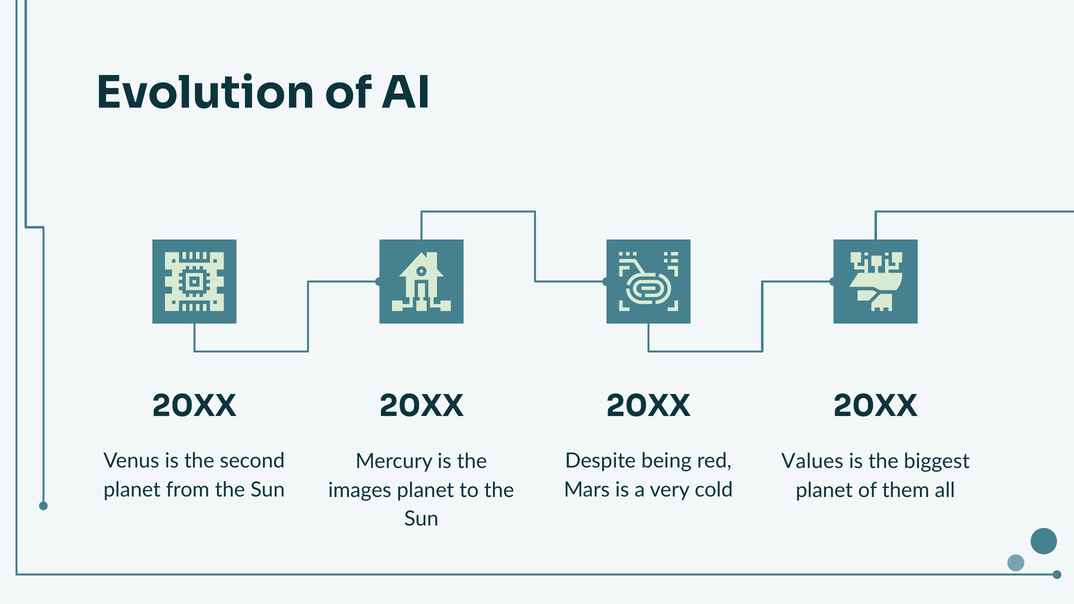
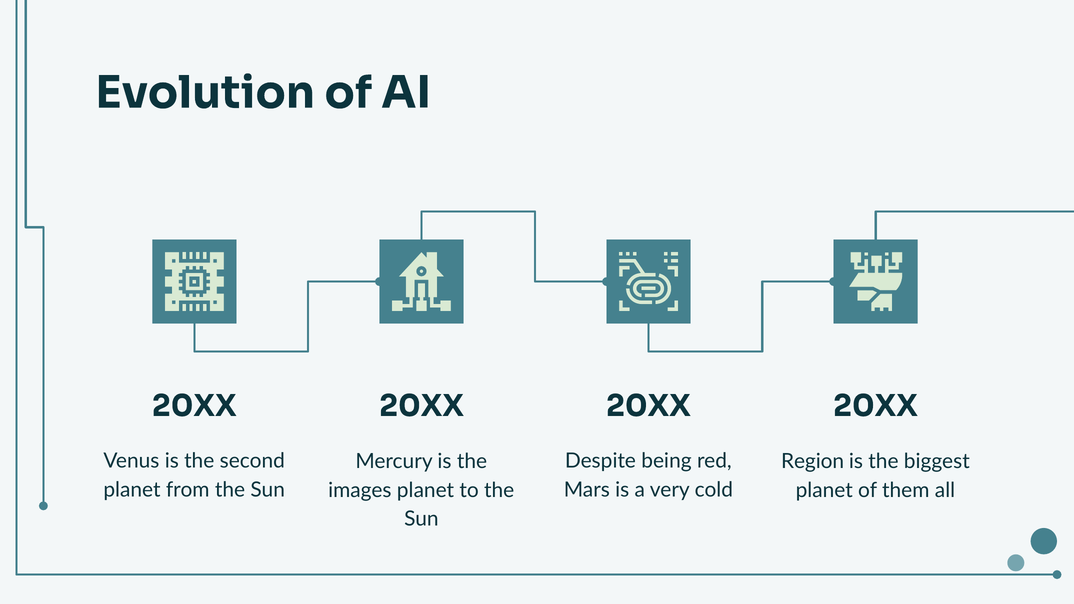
Values: Values -> Region
